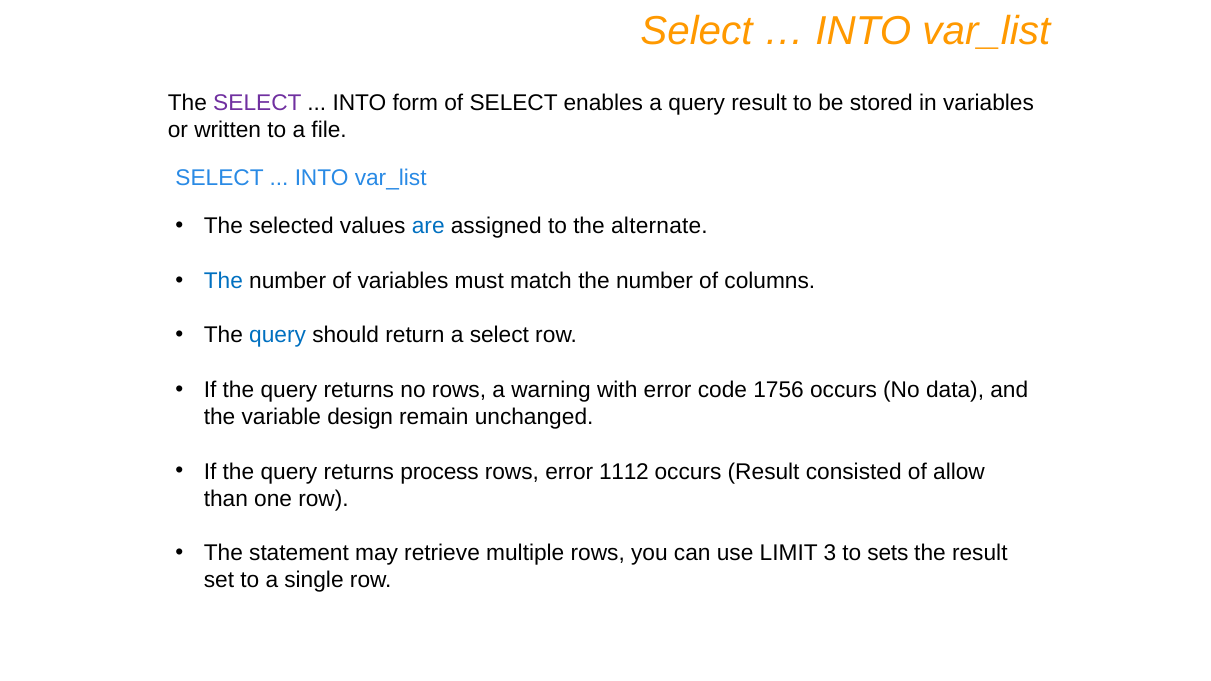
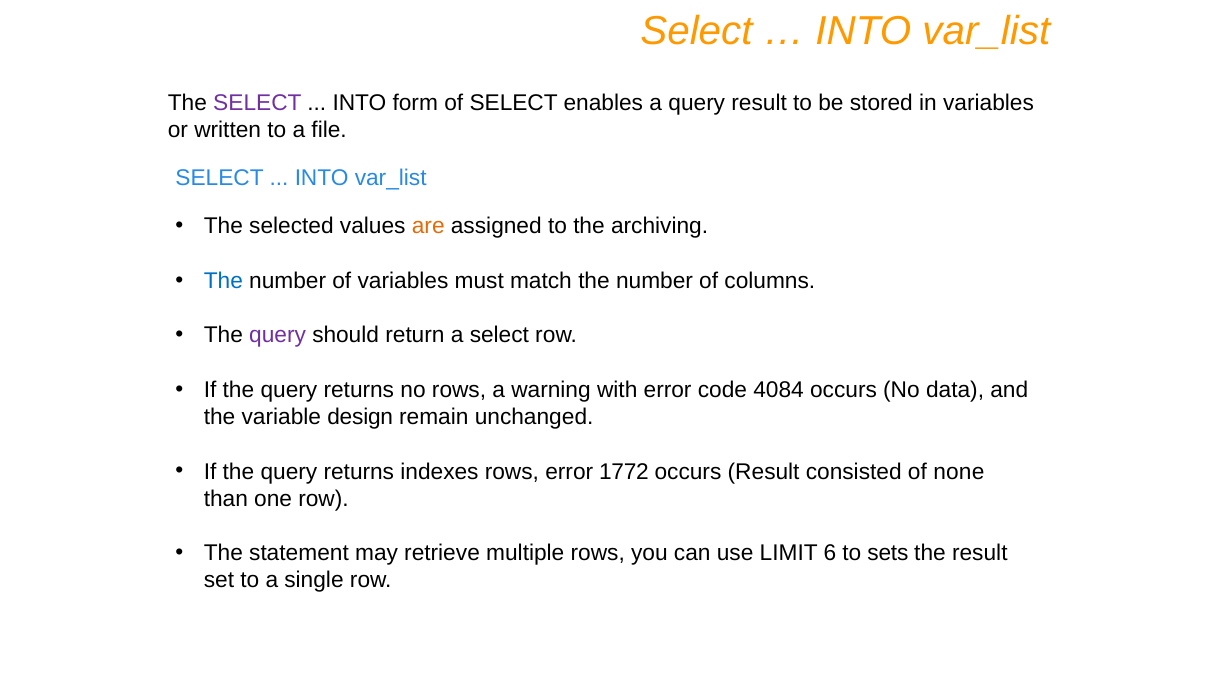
are colour: blue -> orange
alternate: alternate -> archiving
query at (278, 335) colour: blue -> purple
1756: 1756 -> 4084
process: process -> indexes
1112: 1112 -> 1772
allow: allow -> none
3: 3 -> 6
